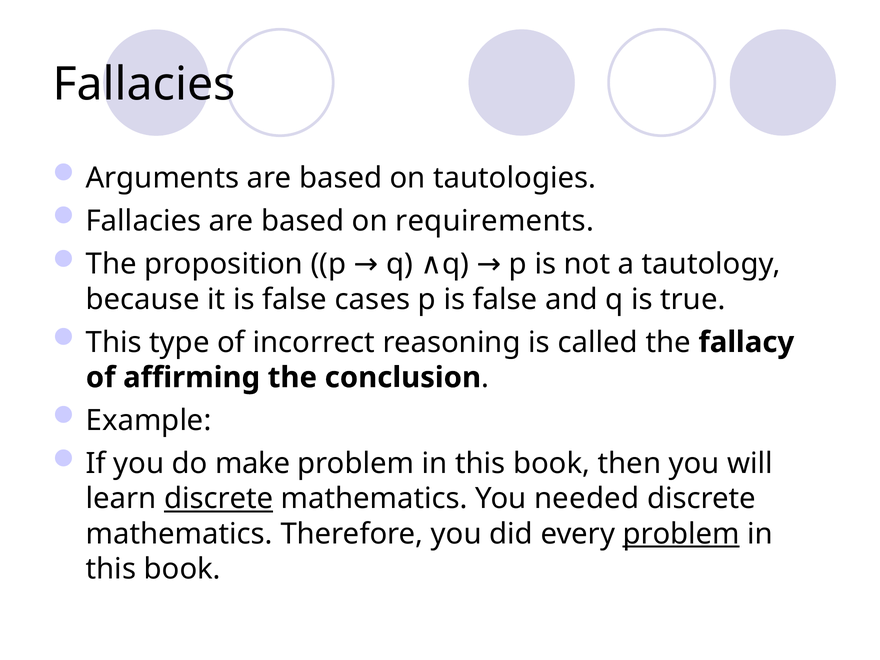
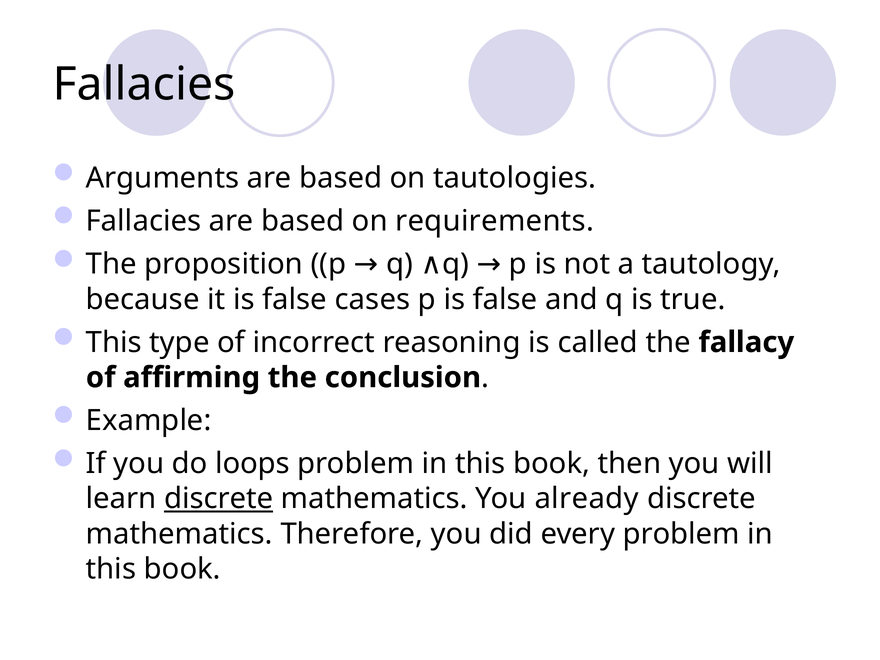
make: make -> loops
needed: needed -> already
problem at (681, 534) underline: present -> none
